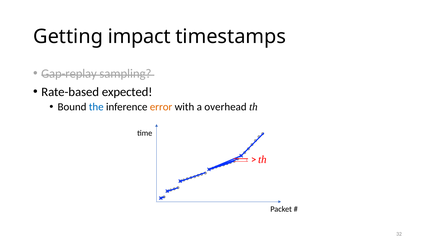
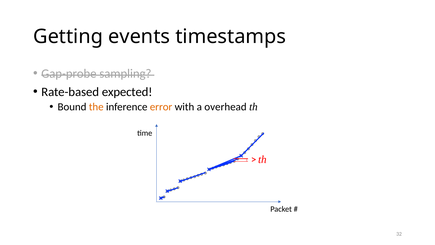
impact: impact -> events
Gap-replay: Gap-replay -> Gap-probe
the colour: blue -> orange
